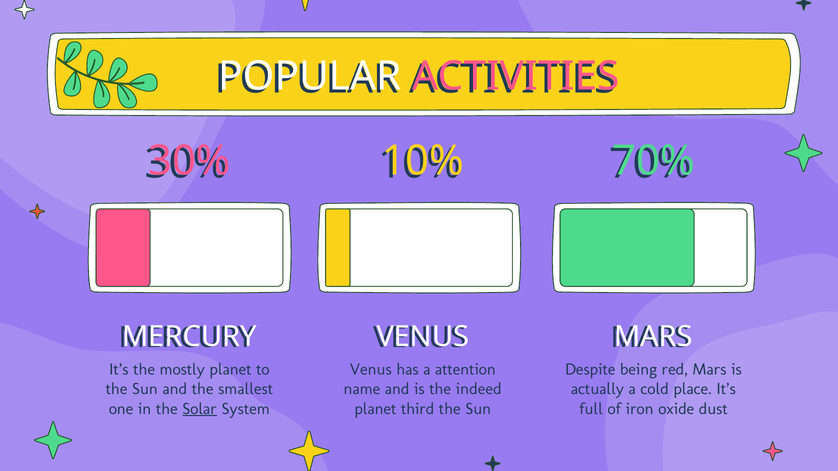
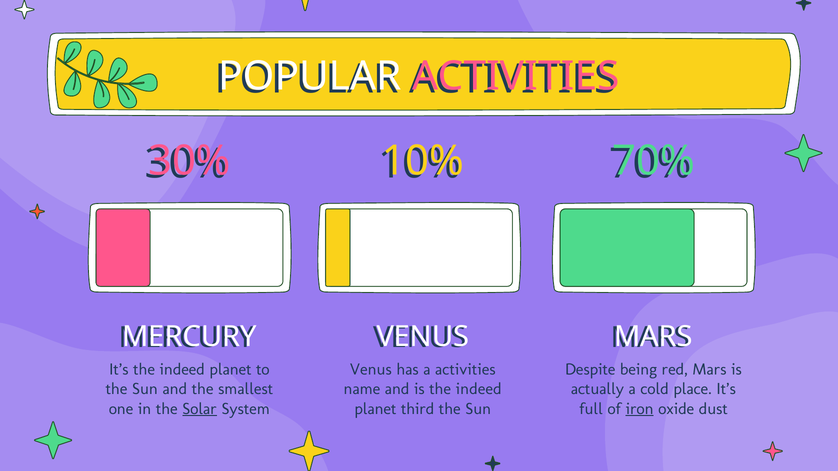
It’s the mostly: mostly -> indeed
a attention: attention -> activities
iron underline: none -> present
